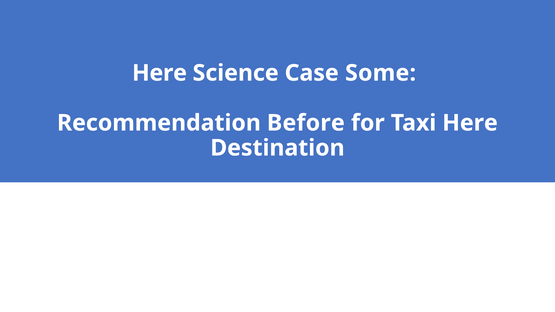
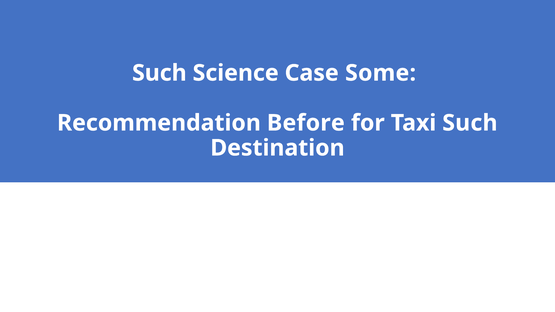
Here at (159, 73): Here -> Such
Taxi Here: Here -> Such
